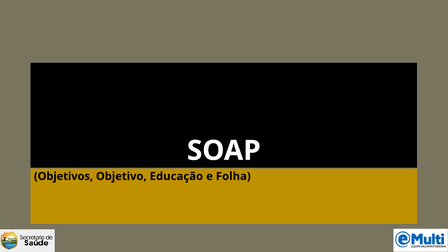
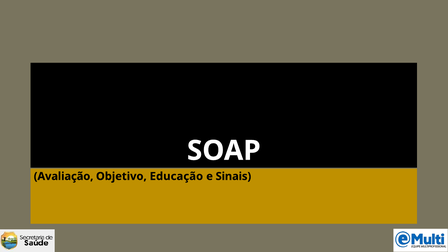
Objetivos: Objetivos -> Avaliação
Folha: Folha -> Sinais
